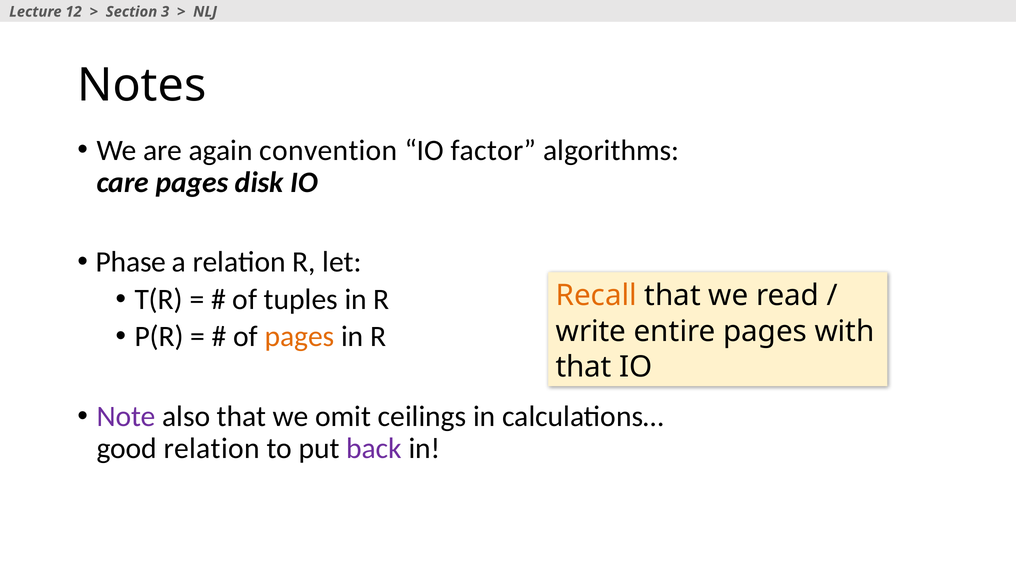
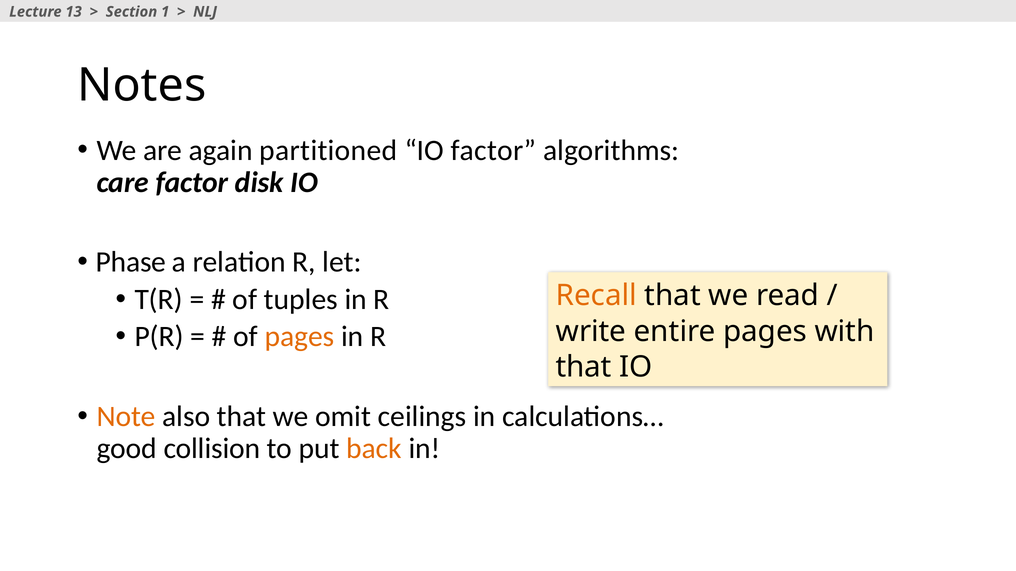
12: 12 -> 13
3: 3 -> 1
convention: convention -> partitioned
care pages: pages -> factor
Note colour: purple -> orange
good relation: relation -> collision
back colour: purple -> orange
